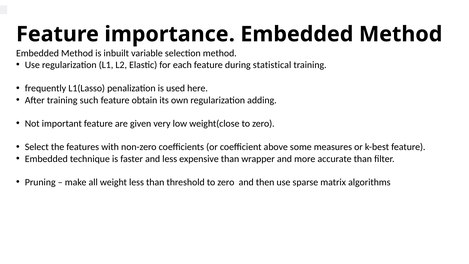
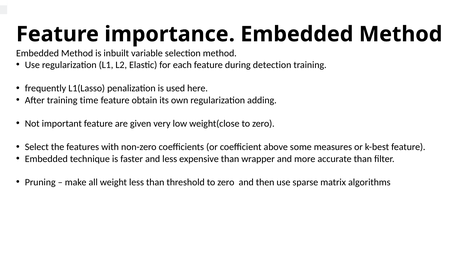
statistical: statistical -> detection
such: such -> time
